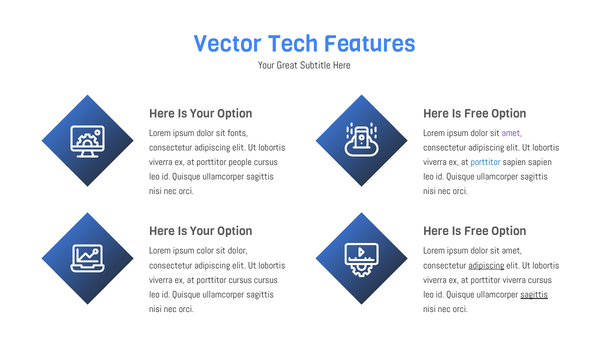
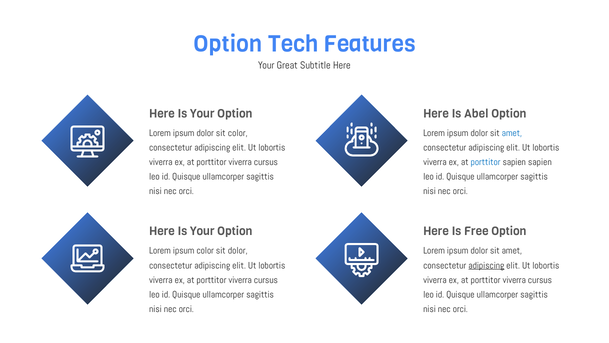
Vector at (228, 44): Vector -> Option
Free at (476, 114): Free -> Abel
sit fonts: fonts -> color
amet at (512, 133) colour: purple -> blue
people at (240, 162): people -> viverra
cursus at (240, 280): cursus -> viverra
sagittis at (534, 294) underline: present -> none
